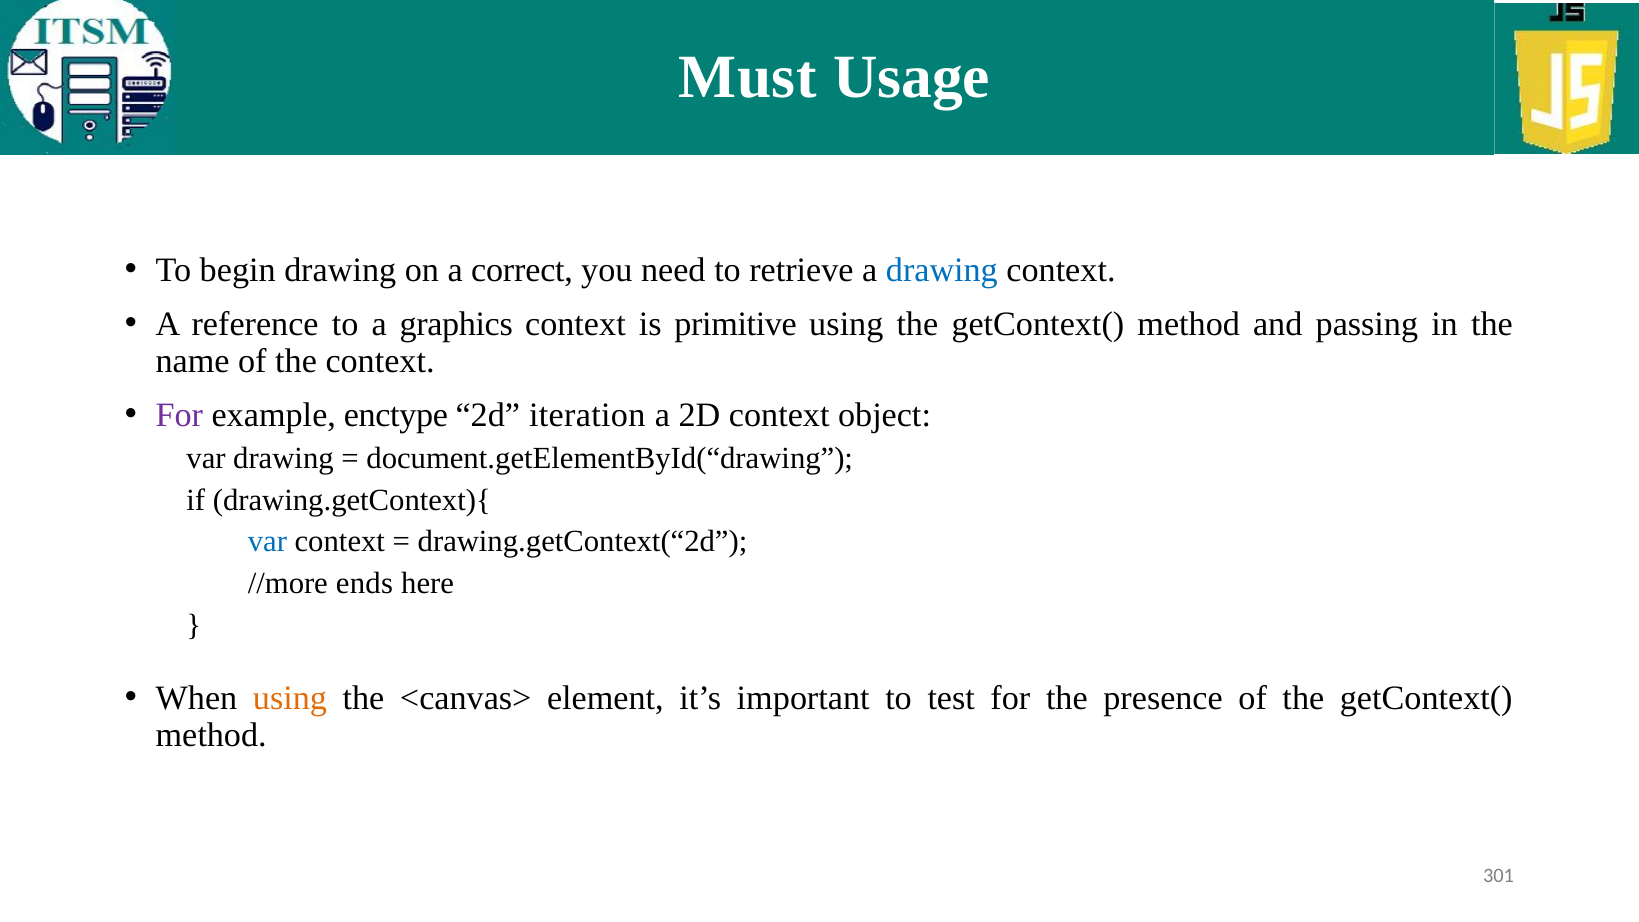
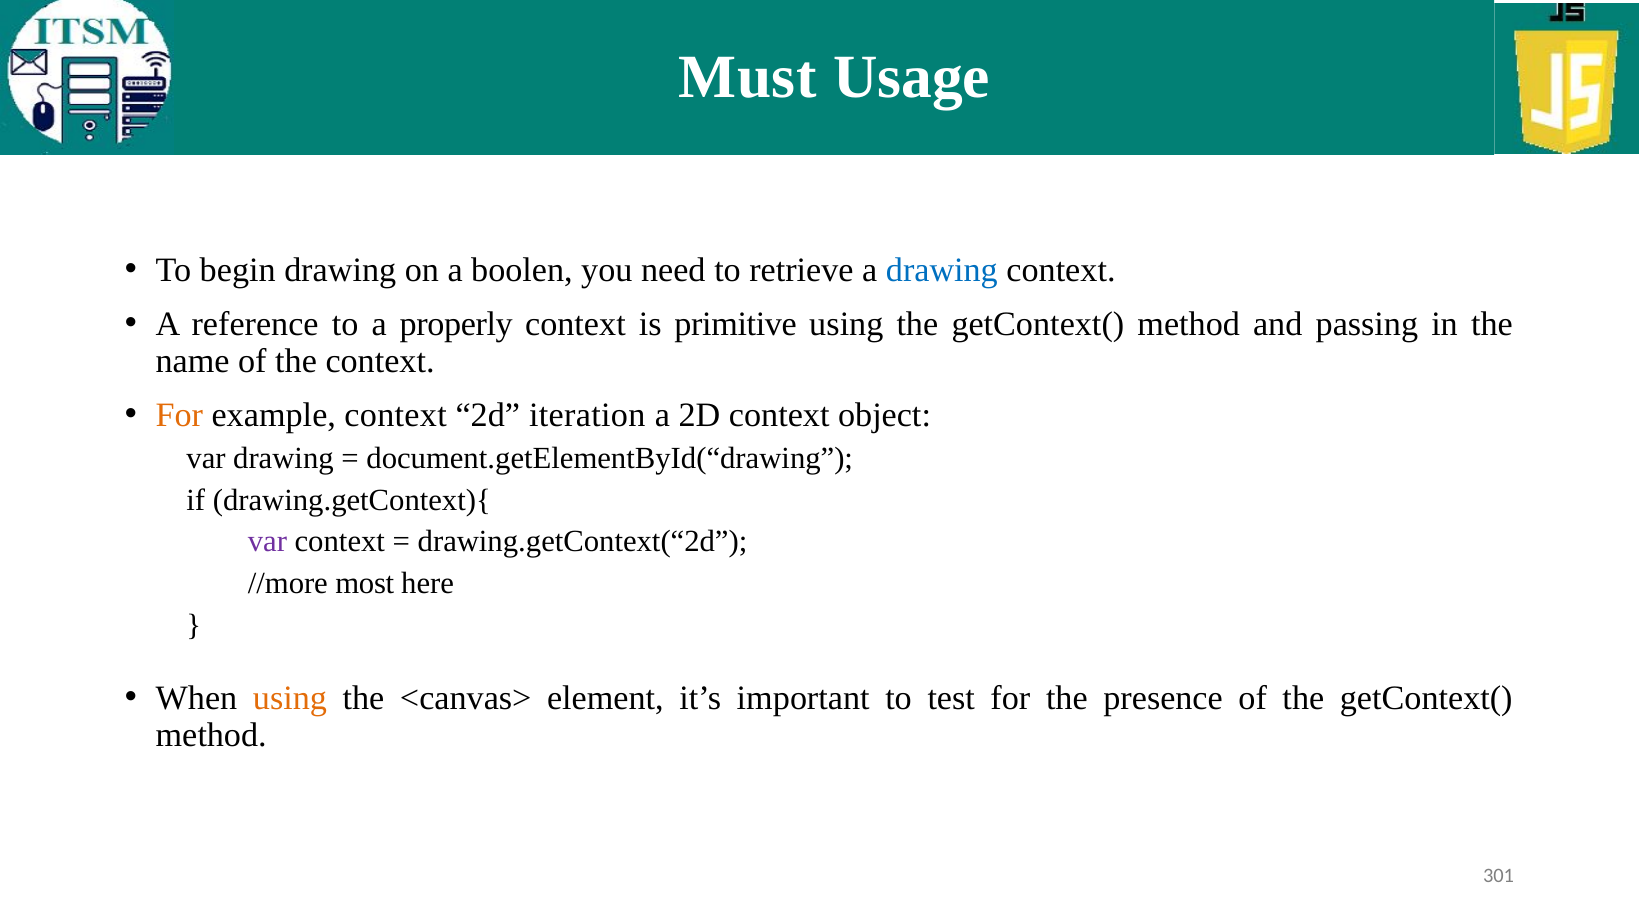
correct: correct -> boolen
graphics: graphics -> properly
For at (179, 415) colour: purple -> orange
example enctype: enctype -> context
var at (267, 542) colour: blue -> purple
ends: ends -> most
